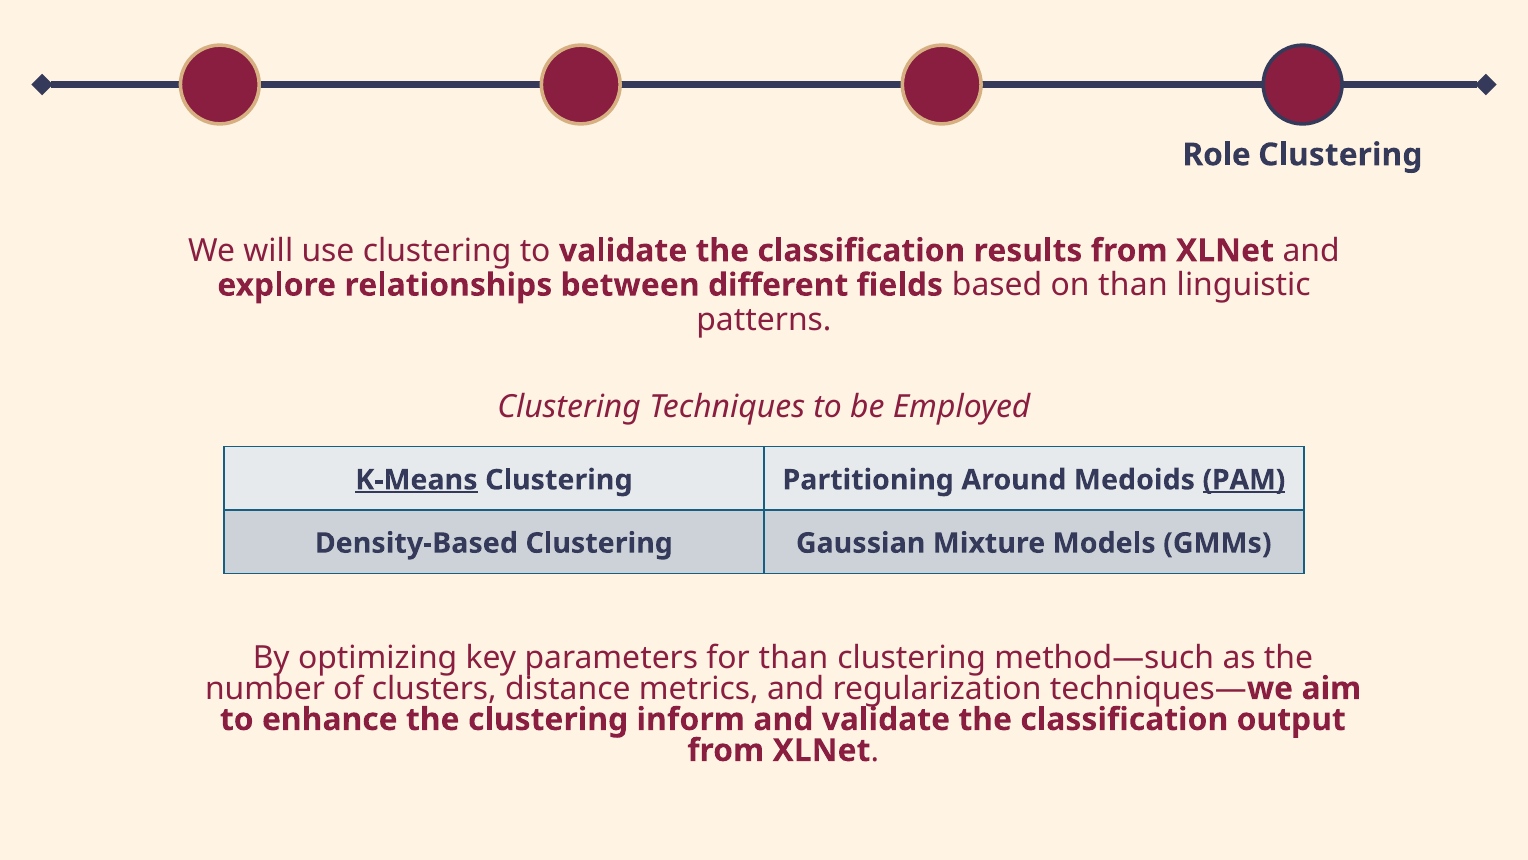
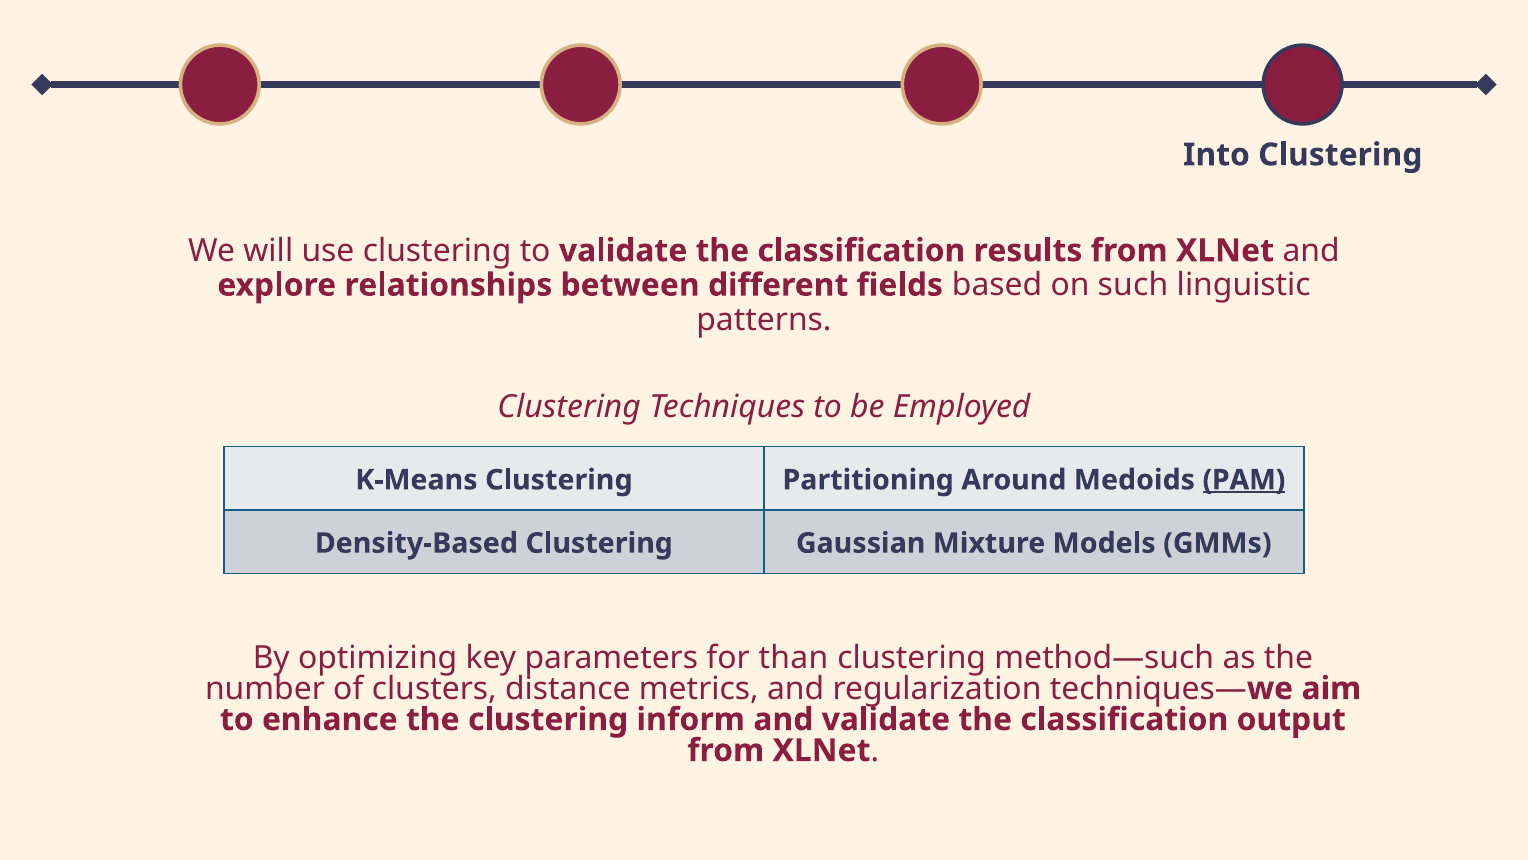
Role: Role -> Into
on than: than -> such
K-Means underline: present -> none
